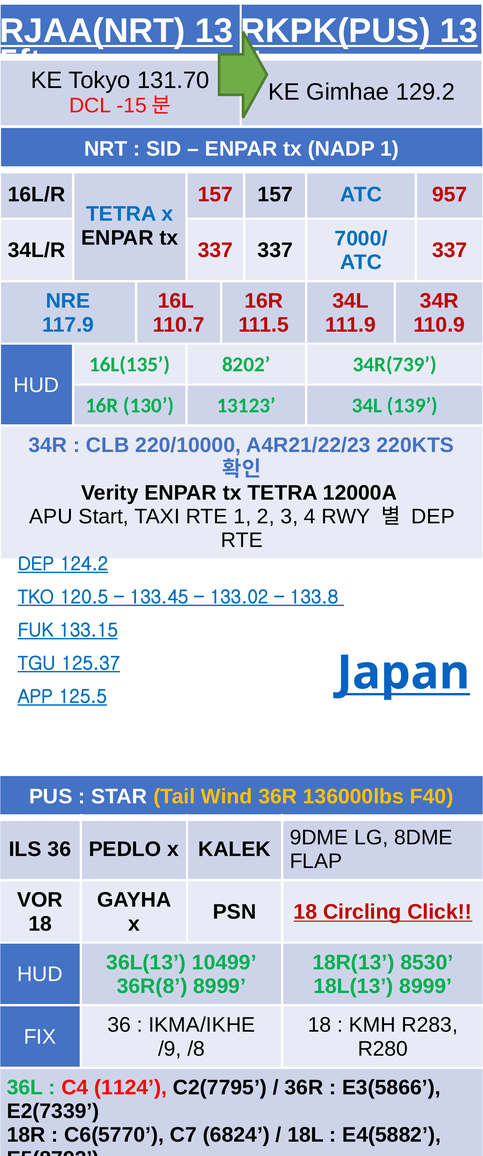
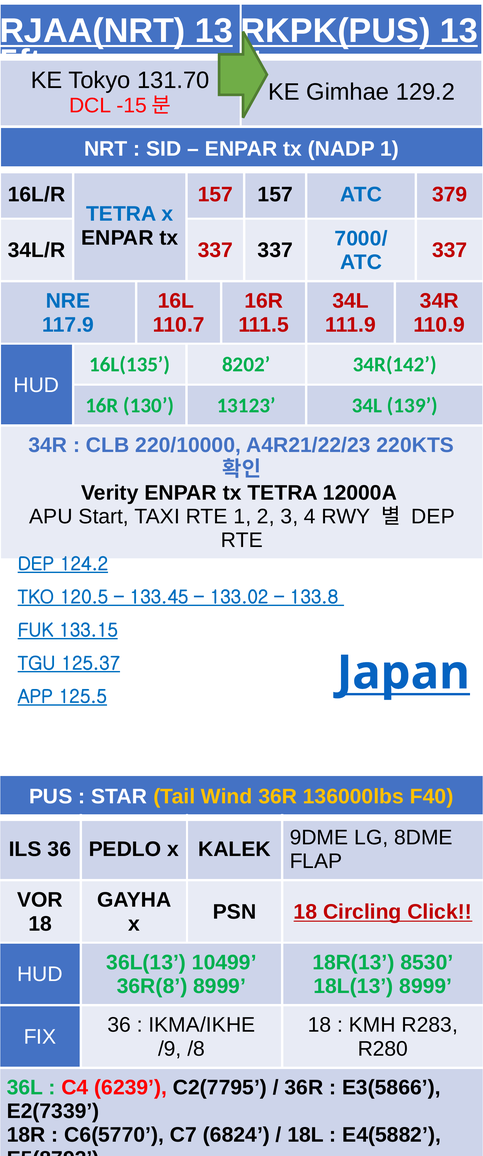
957: 957 -> 379
34R(739: 34R(739 -> 34R(142
1124: 1124 -> 6239
